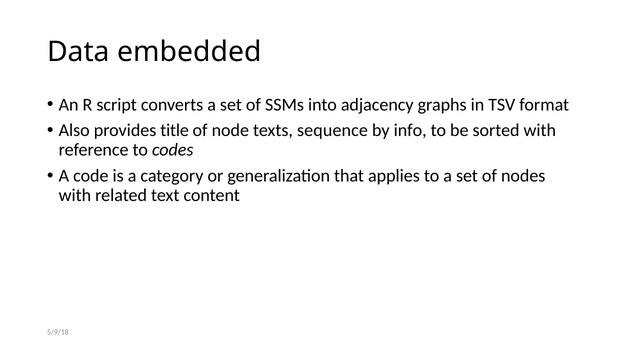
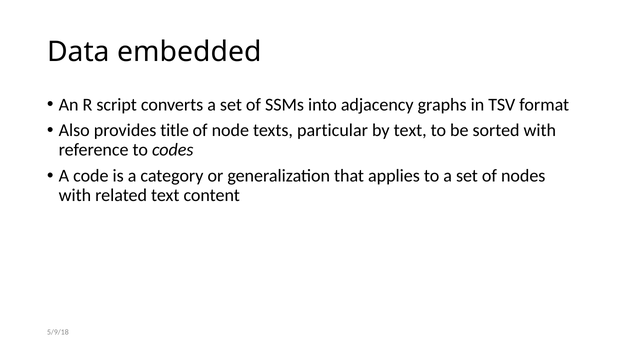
sequence: sequence -> particular
by info: info -> text
